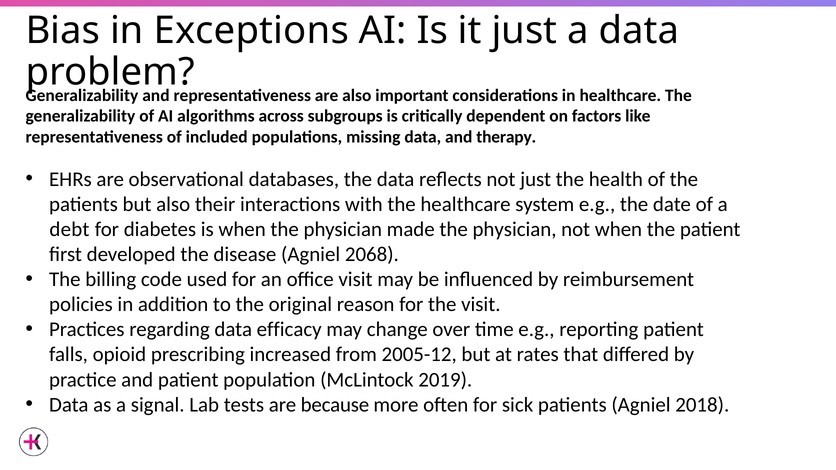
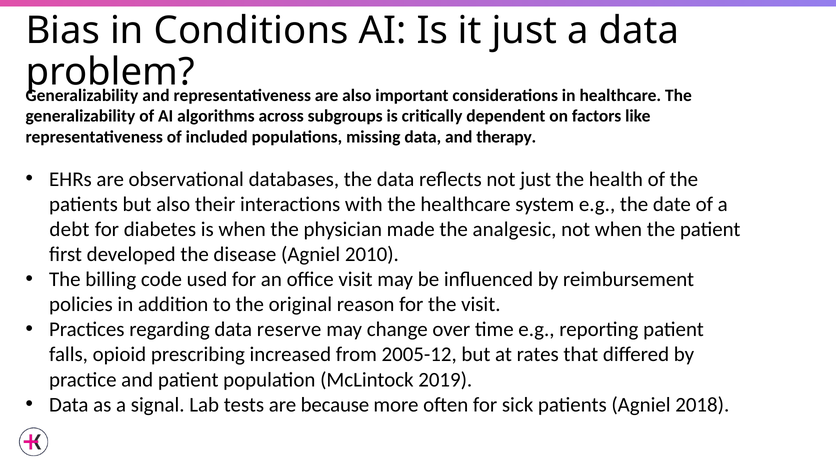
Exceptions: Exceptions -> Conditions
made the physician: physician -> analgesic
2068: 2068 -> 2010
efficacy: efficacy -> reserve
